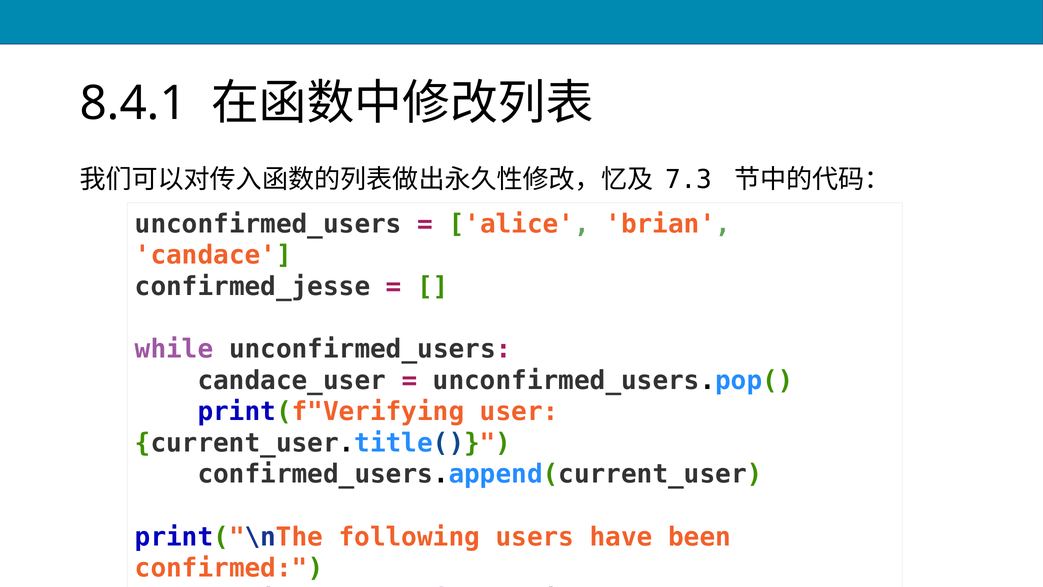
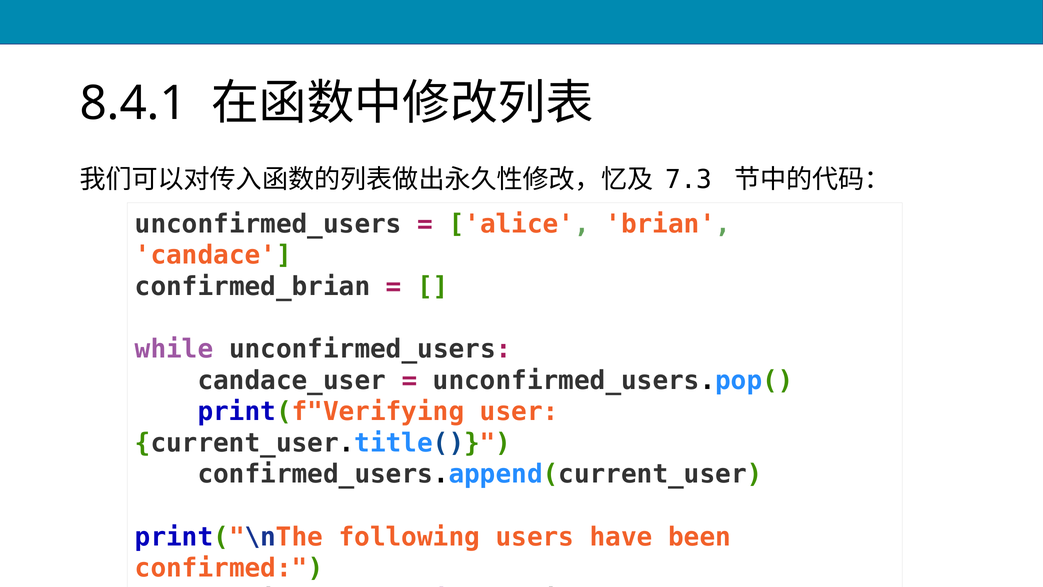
confirmed_jesse: confirmed_jesse -> confirmed_brian
